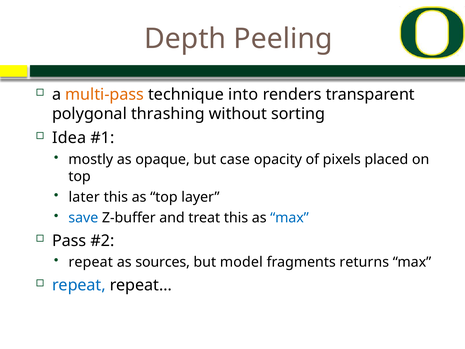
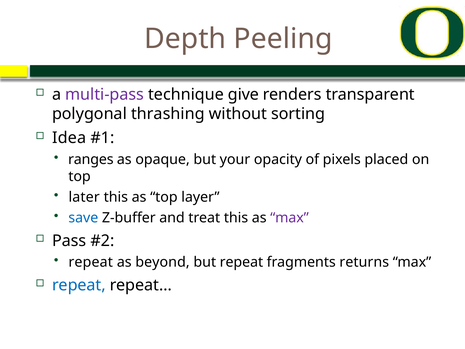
multi-pass colour: orange -> purple
into: into -> give
mostly: mostly -> ranges
case: case -> your
max at (290, 218) colour: blue -> purple
sources: sources -> beyond
but model: model -> repeat
